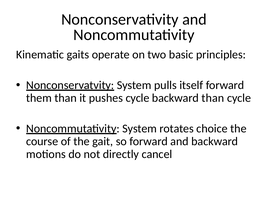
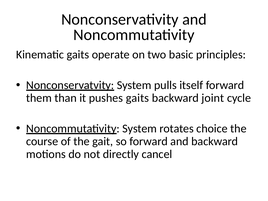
pushes cycle: cycle -> gaits
backward than: than -> joint
